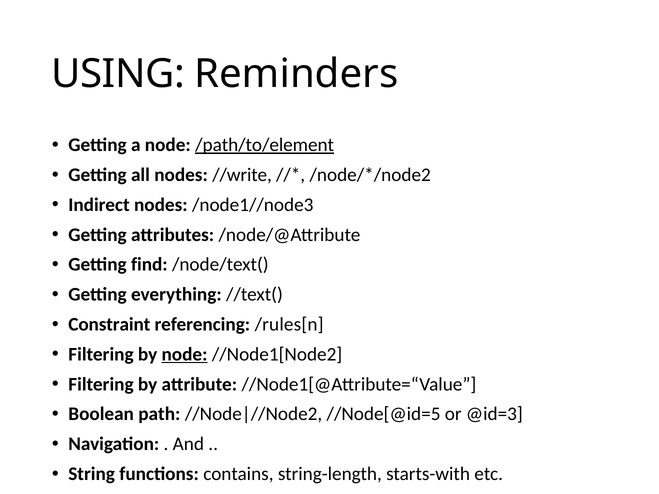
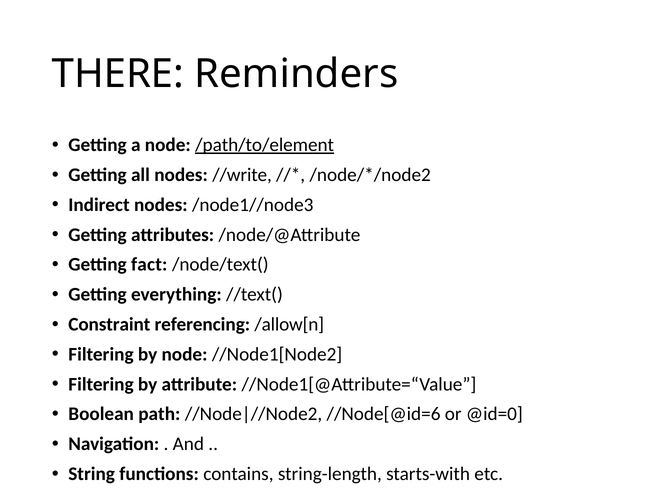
USING: USING -> THERE
find: find -> fact
/rules[n: /rules[n -> /allow[n
node at (184, 355) underline: present -> none
//Node[@id=5: //Node[@id=5 -> //Node[@id=6
@id=3: @id=3 -> @id=0
